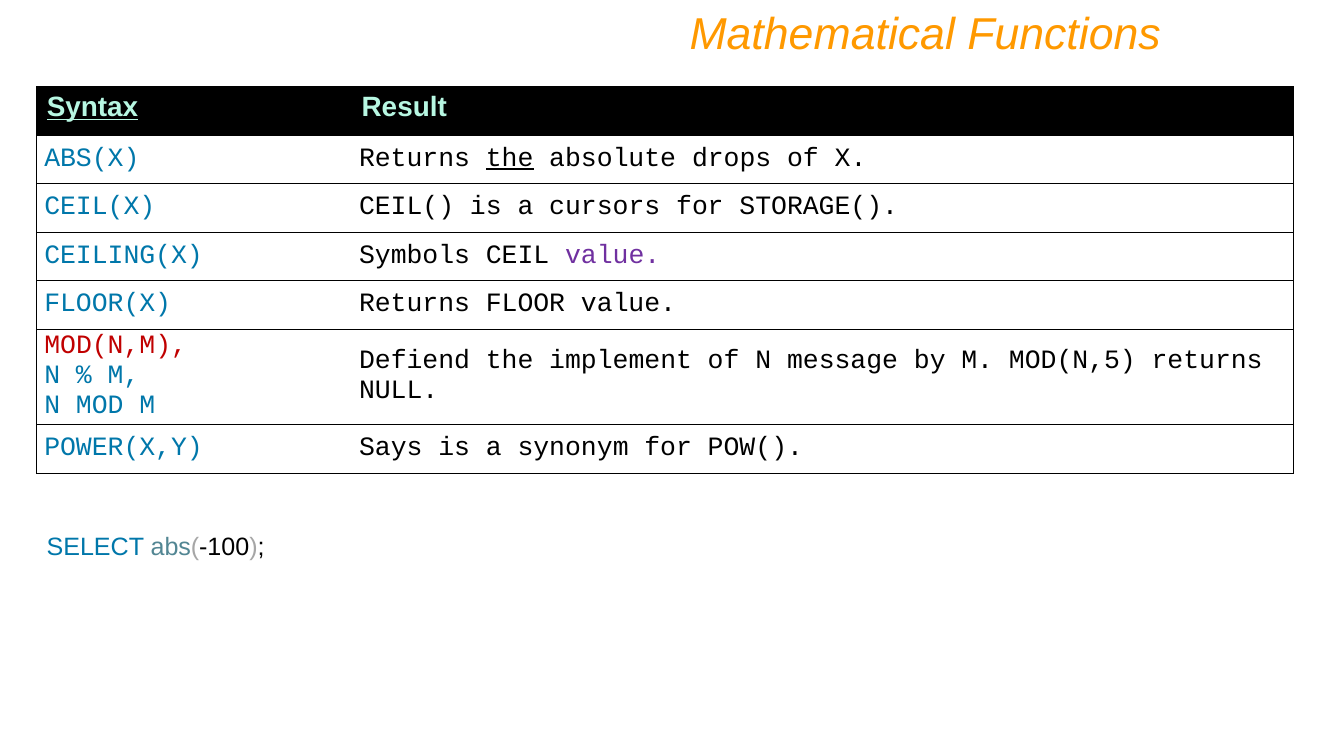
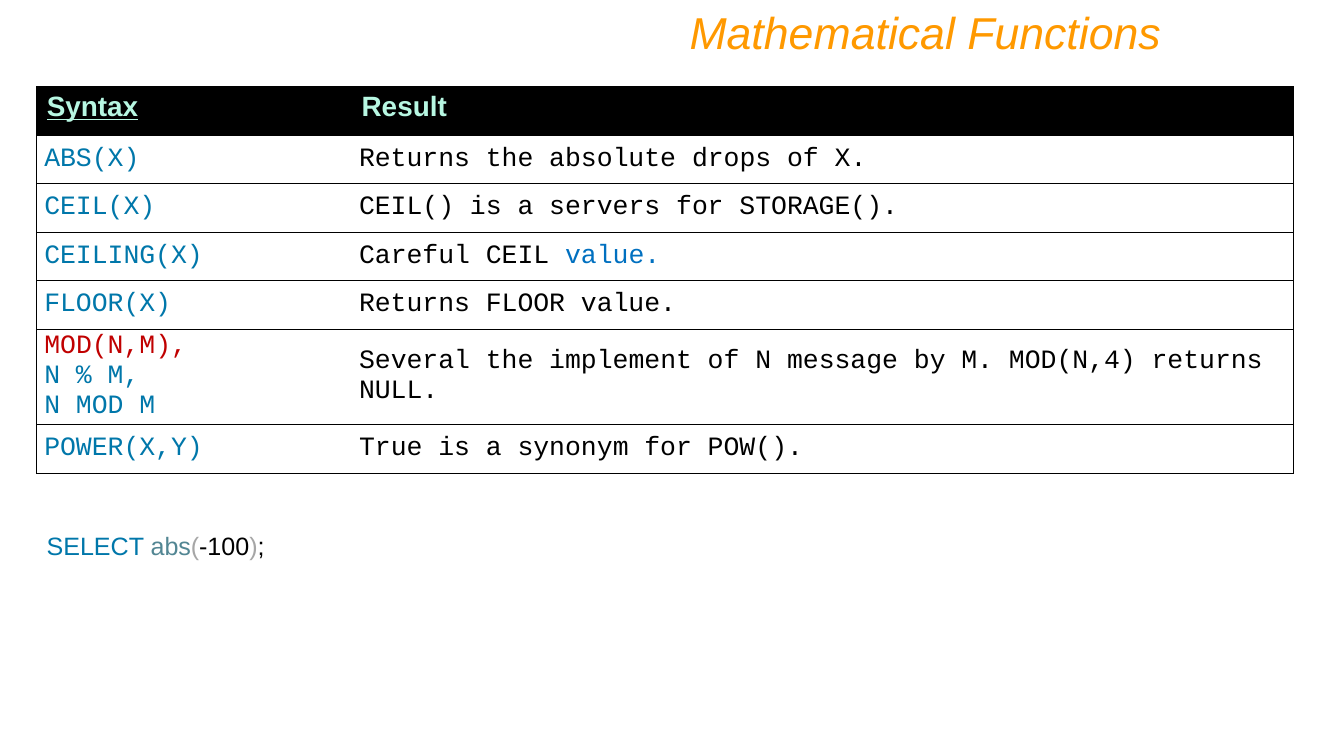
the at (510, 158) underline: present -> none
cursors: cursors -> servers
Symbols: Symbols -> Careful
value at (613, 255) colour: purple -> blue
Defiend: Defiend -> Several
MOD(N,5: MOD(N,5 -> MOD(N,4
Says: Says -> True
